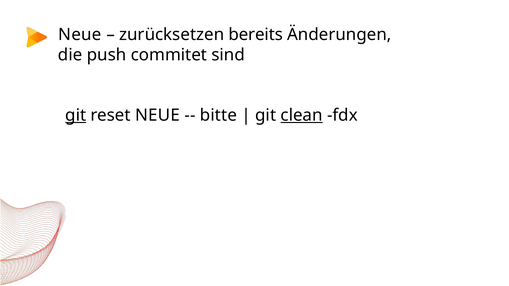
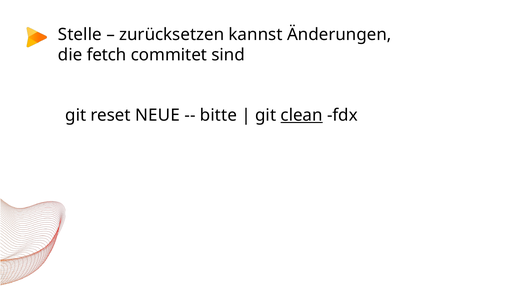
Neue at (80, 35): Neue -> Stelle
bereits: bereits -> kannst
push: push -> fetch
git at (76, 115) underline: present -> none
